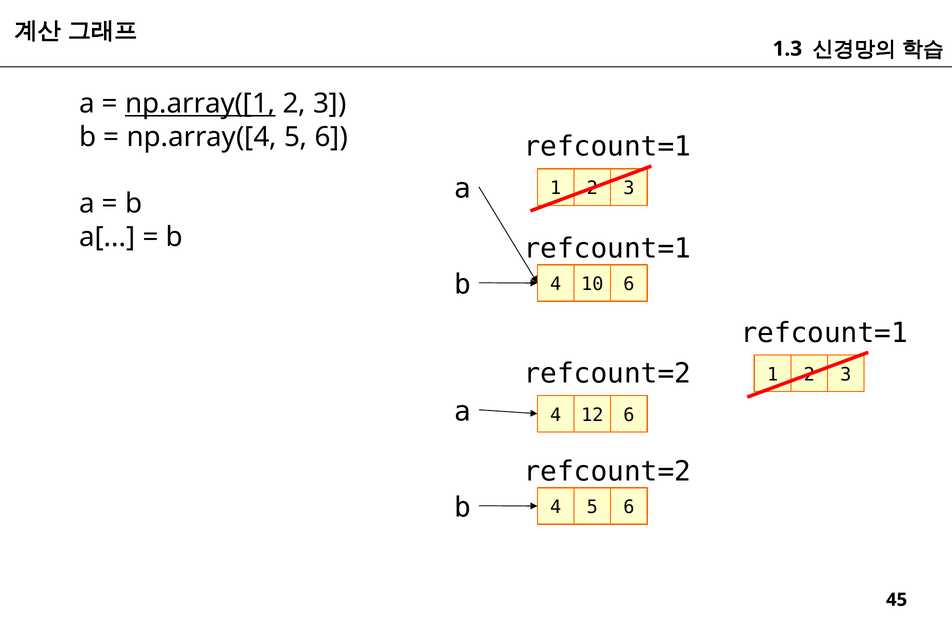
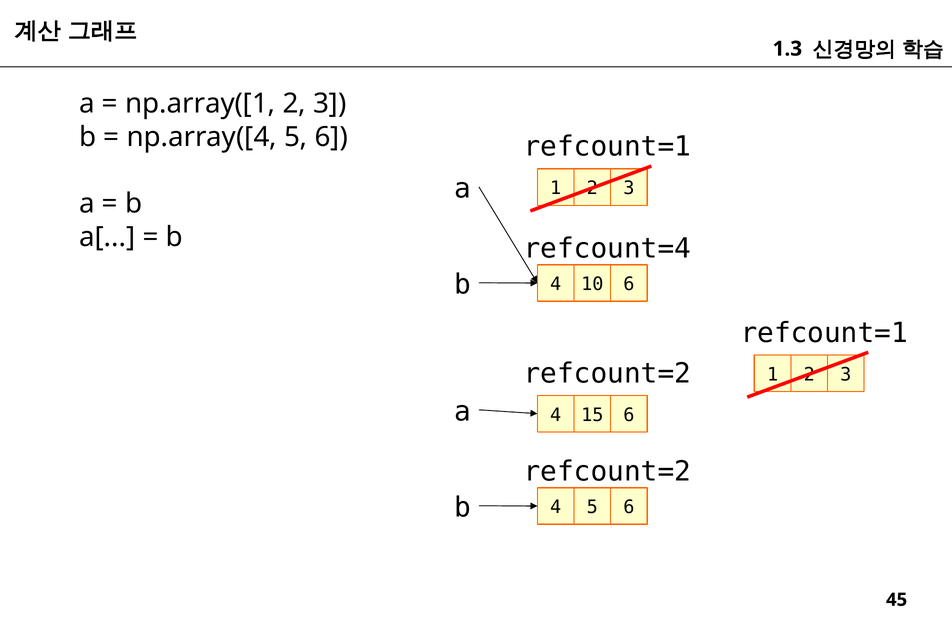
np.array([1 underline: present -> none
refcount=1 at (607, 249): refcount=1 -> refcount=4
12: 12 -> 15
